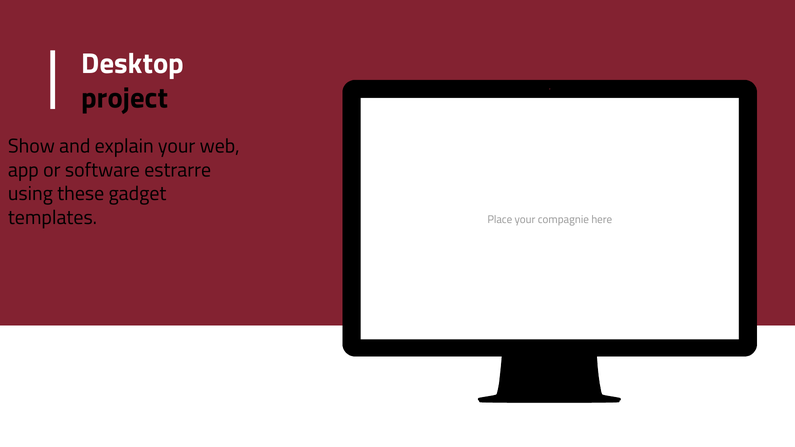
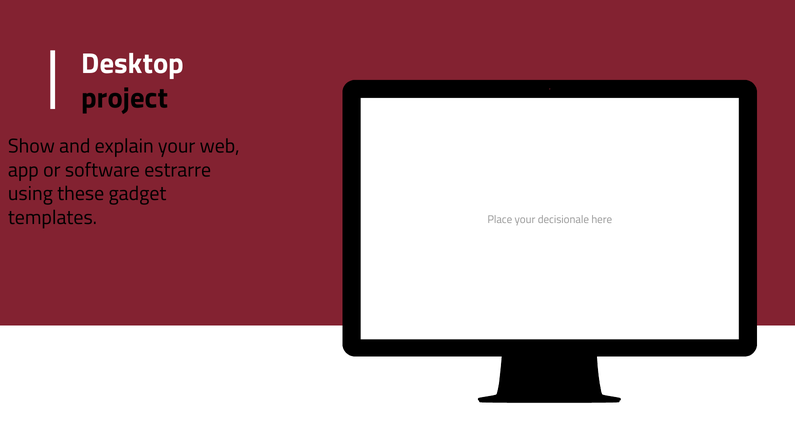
compagnie: compagnie -> decisionale
